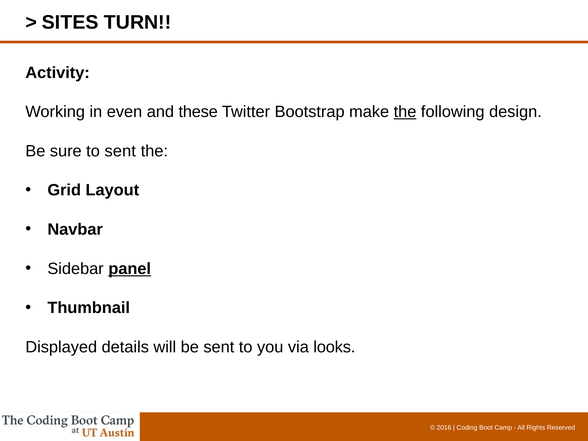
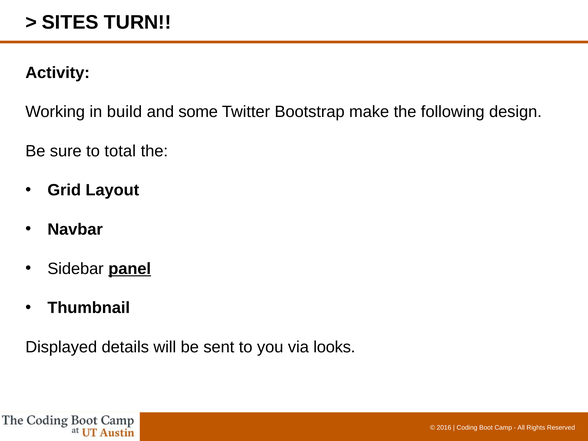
even: even -> build
these: these -> some
the at (405, 112) underline: present -> none
to sent: sent -> total
